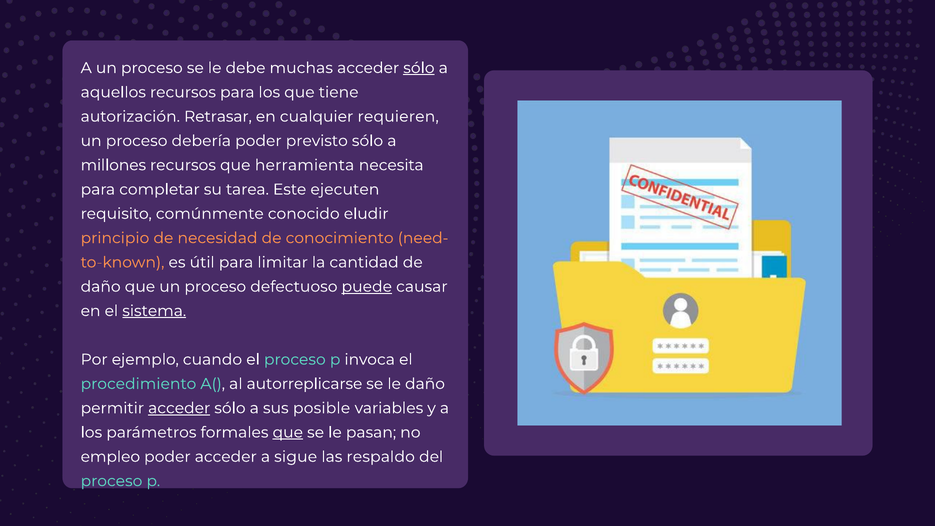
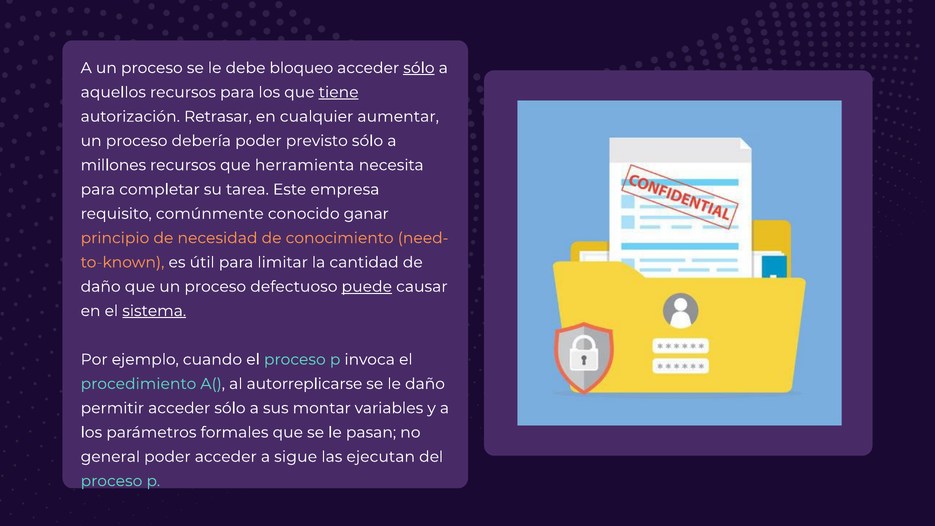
muchas: muchas -> bloqueo
tiene underline: none -> present
requieren: requieren -> aumentar
ejecuten: ejecuten -> empresa
eludir: eludir -> ganar
acceder at (179, 408) underline: present -> none
posible: posible -> montar
que at (288, 432) underline: present -> none
empleo: empleo -> general
respaldo: respaldo -> ejecutan
